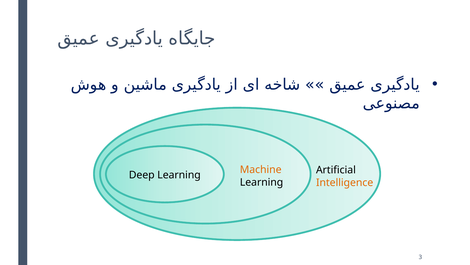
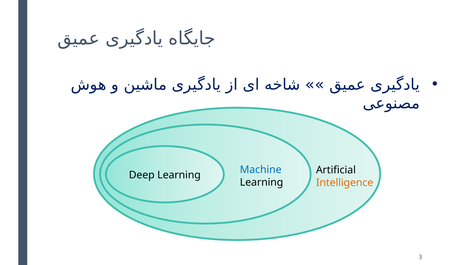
Machine colour: orange -> blue
